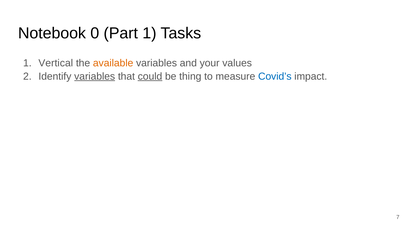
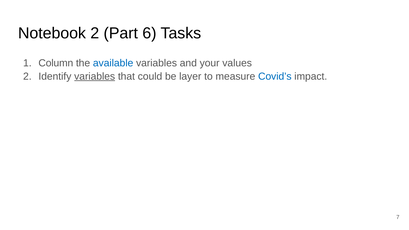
Notebook 0: 0 -> 2
Part 1: 1 -> 6
Vertical: Vertical -> Column
available colour: orange -> blue
could underline: present -> none
thing: thing -> layer
